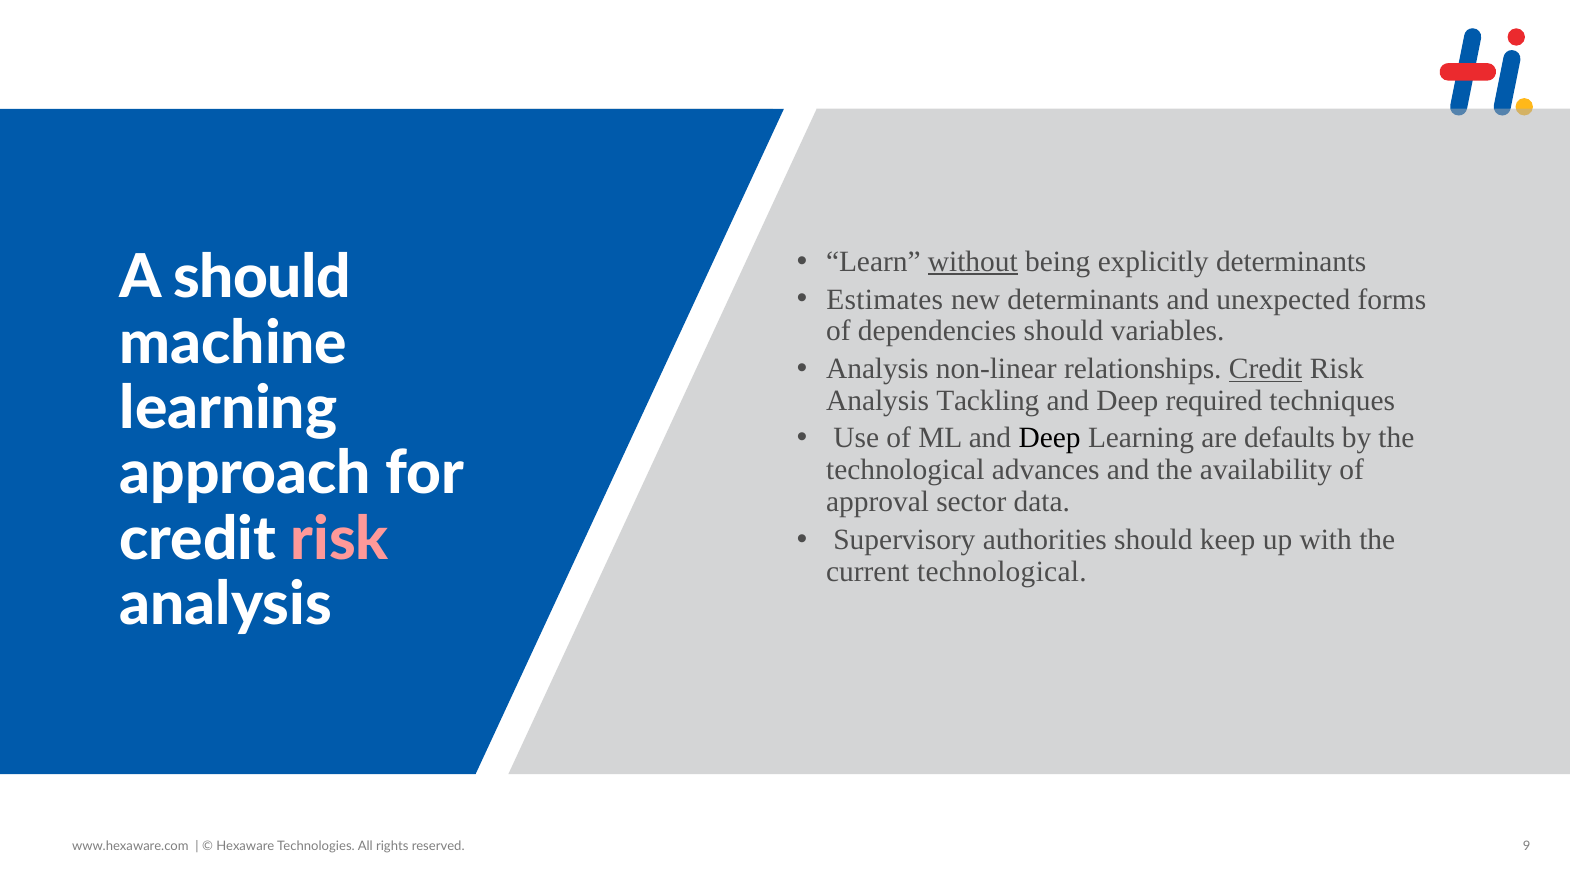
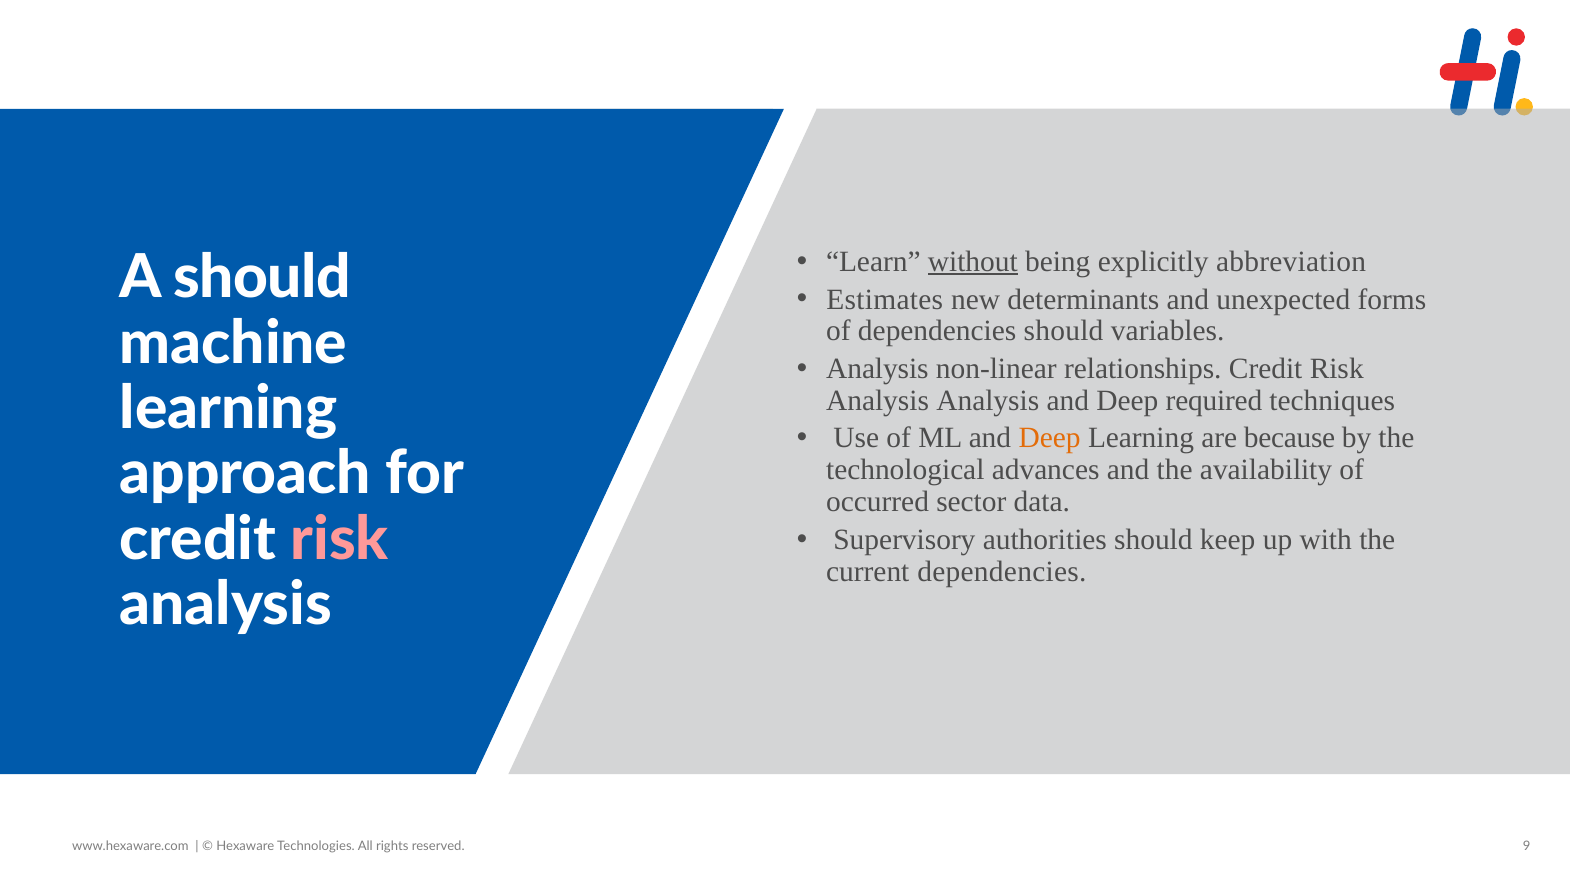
explicitly determinants: determinants -> abbreviation
Credit at (1266, 369) underline: present -> none
Analysis Tackling: Tackling -> Analysis
Deep at (1050, 438) colour: black -> orange
defaults: defaults -> because
approval: approval -> occurred
current technological: technological -> dependencies
